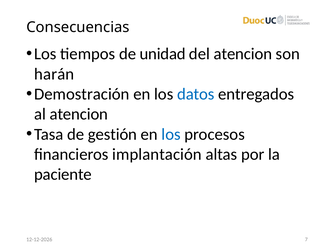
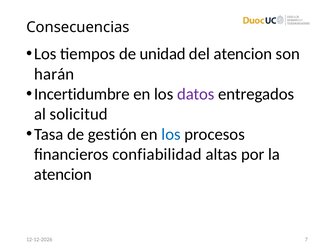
Demostración: Demostración -> Incertidumbre
datos colour: blue -> purple
al atencion: atencion -> solicitud
implantación: implantación -> confiabilidad
paciente at (63, 174): paciente -> atencion
